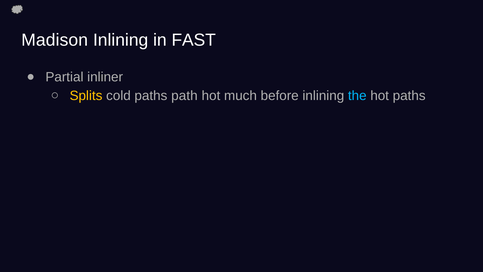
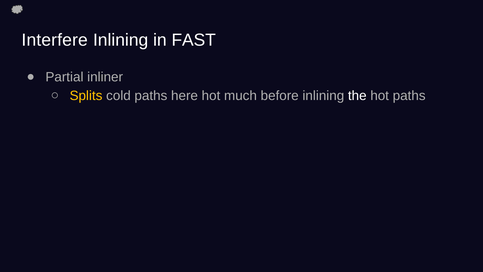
Madison: Madison -> Interfere
path: path -> here
the colour: light blue -> white
